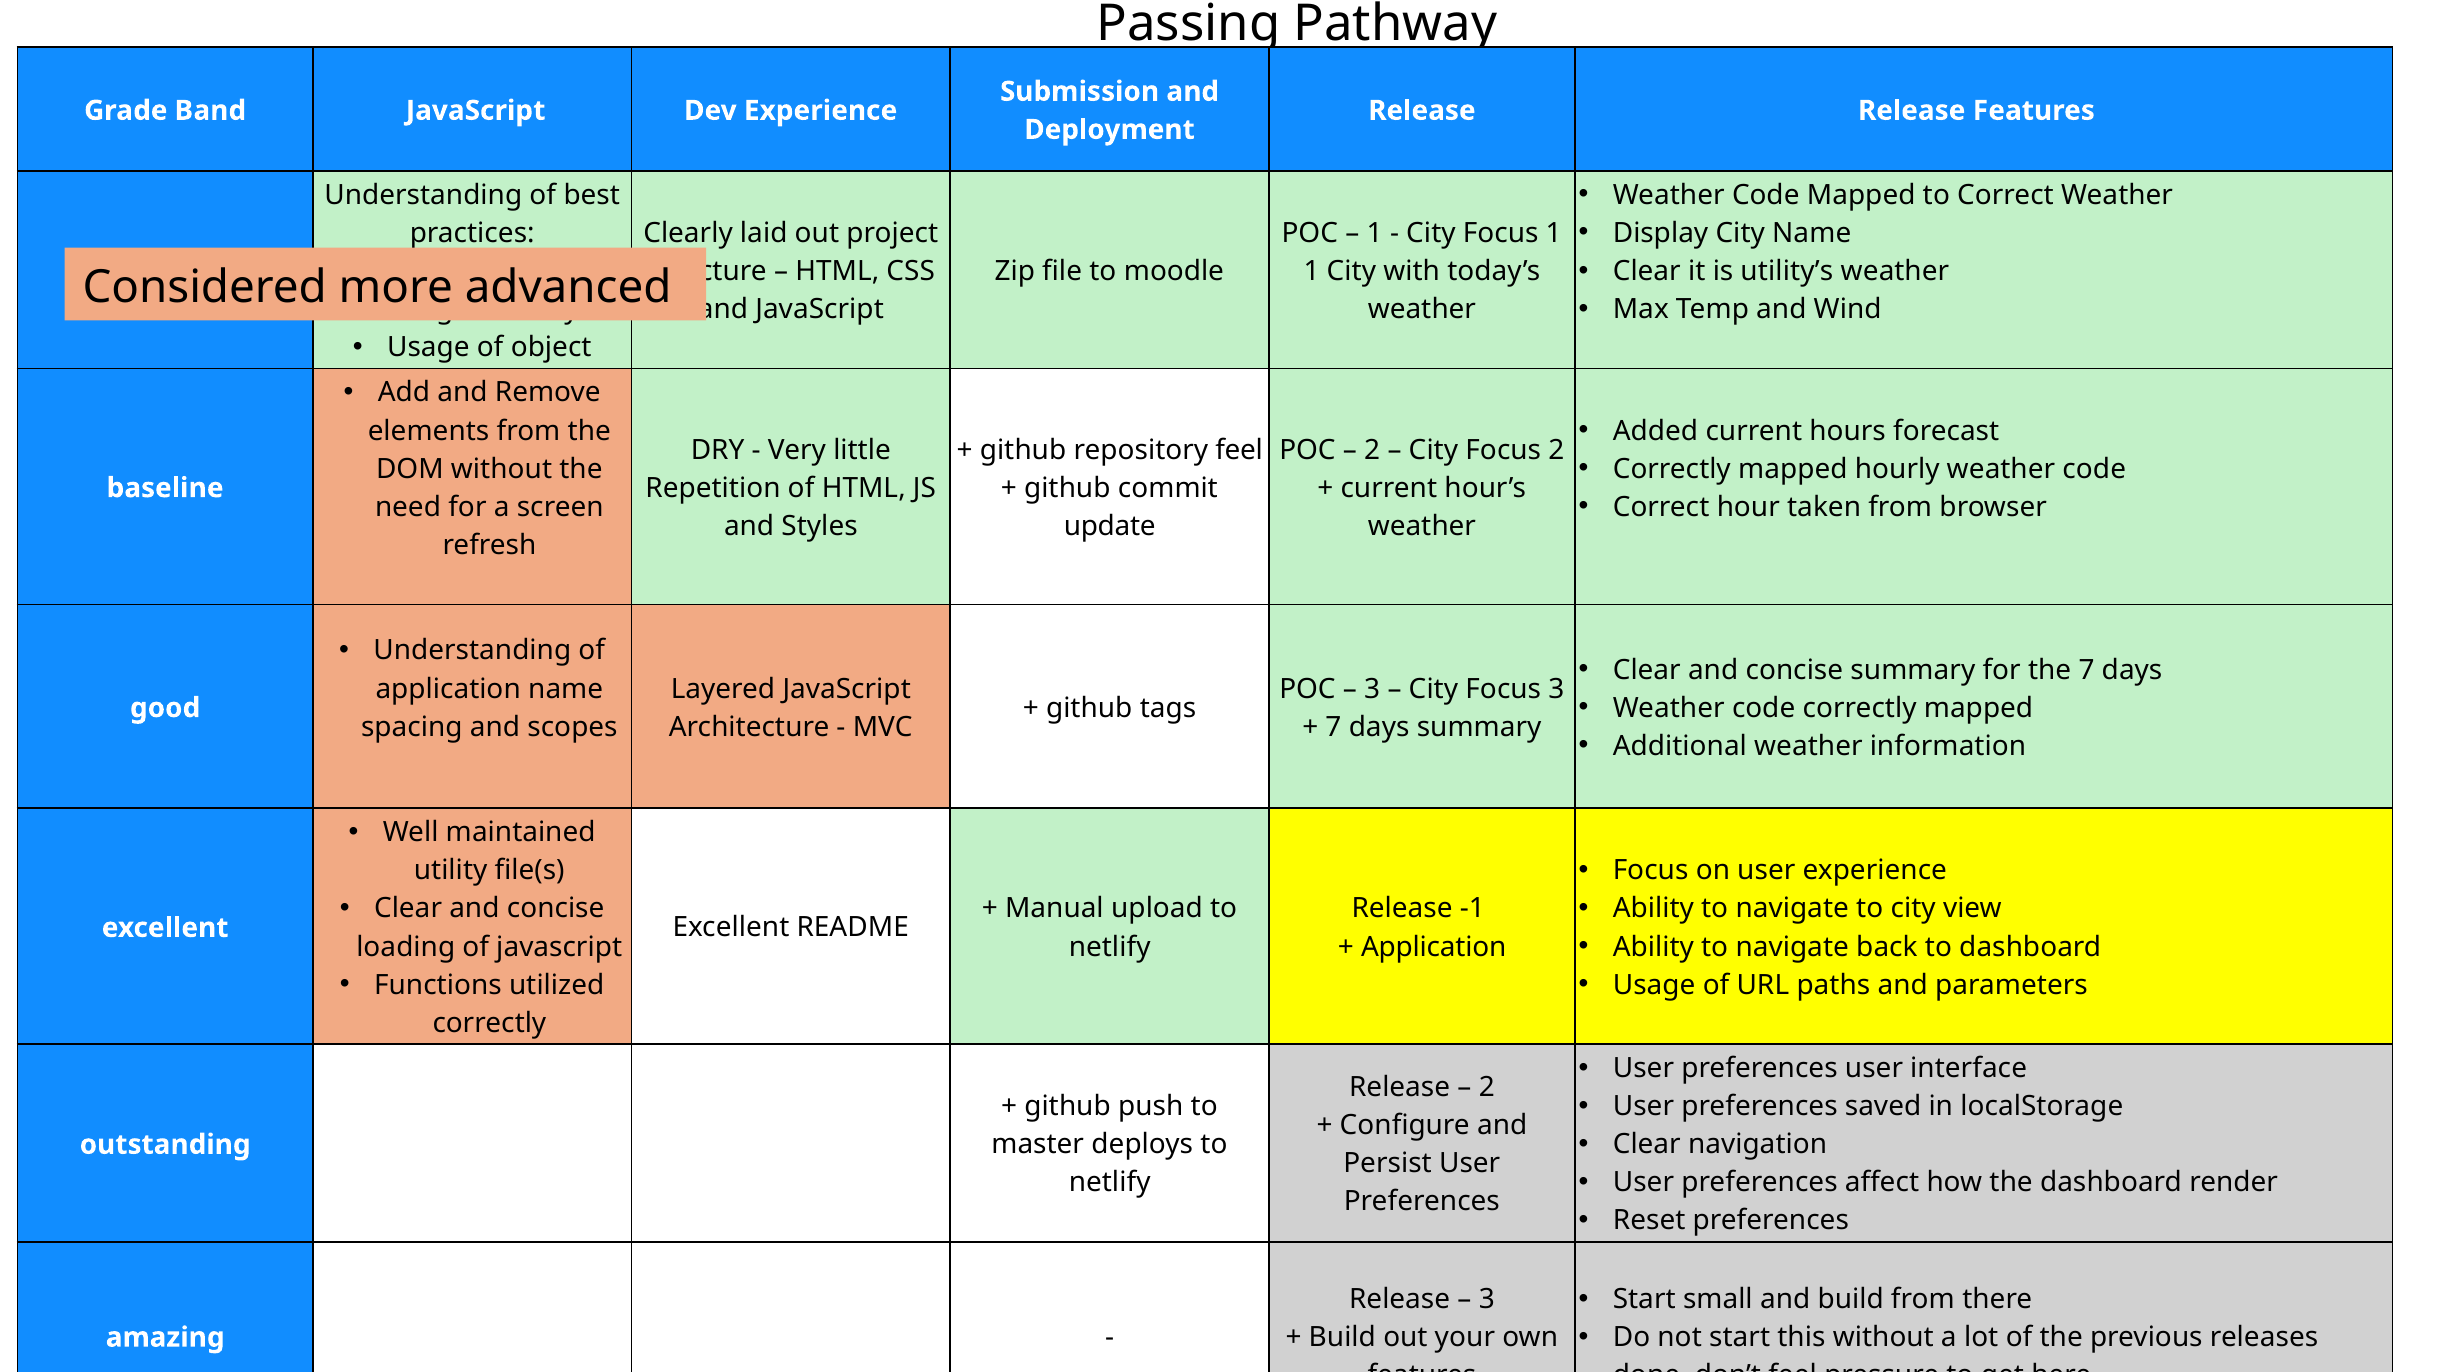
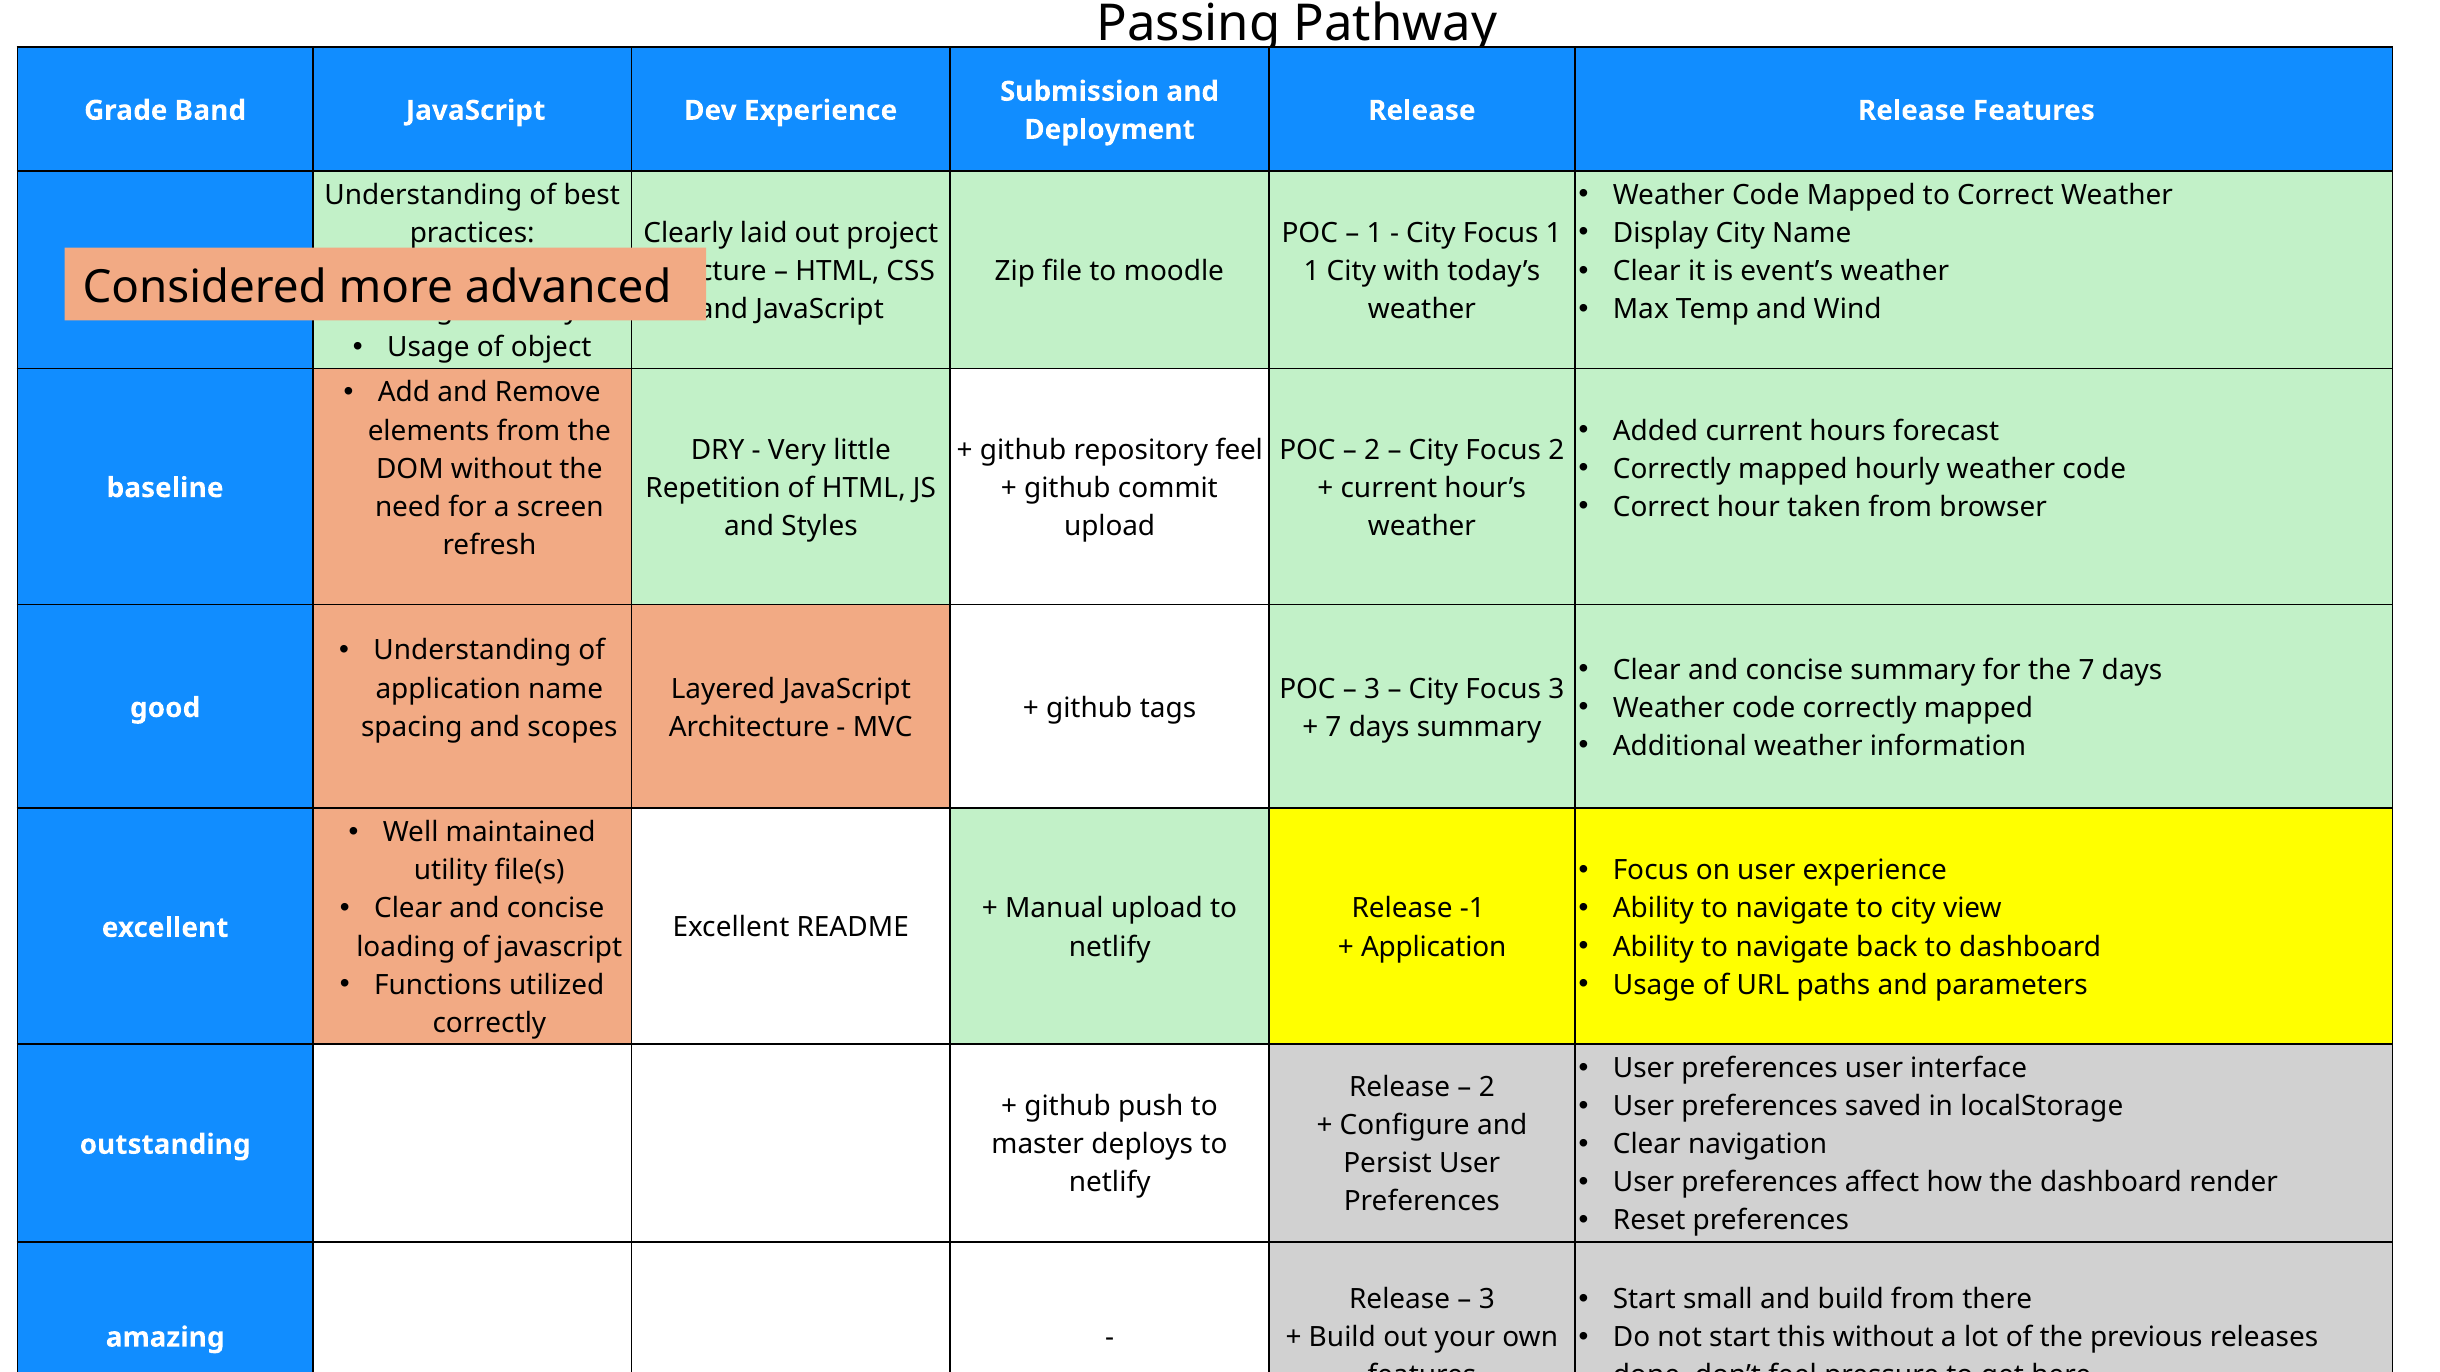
utility’s: utility’s -> event’s
update at (1110, 526): update -> upload
